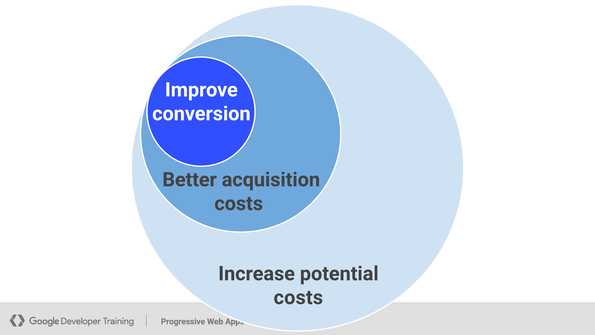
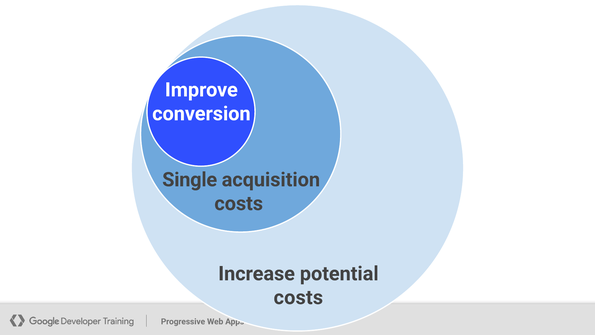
Better: Better -> Single
